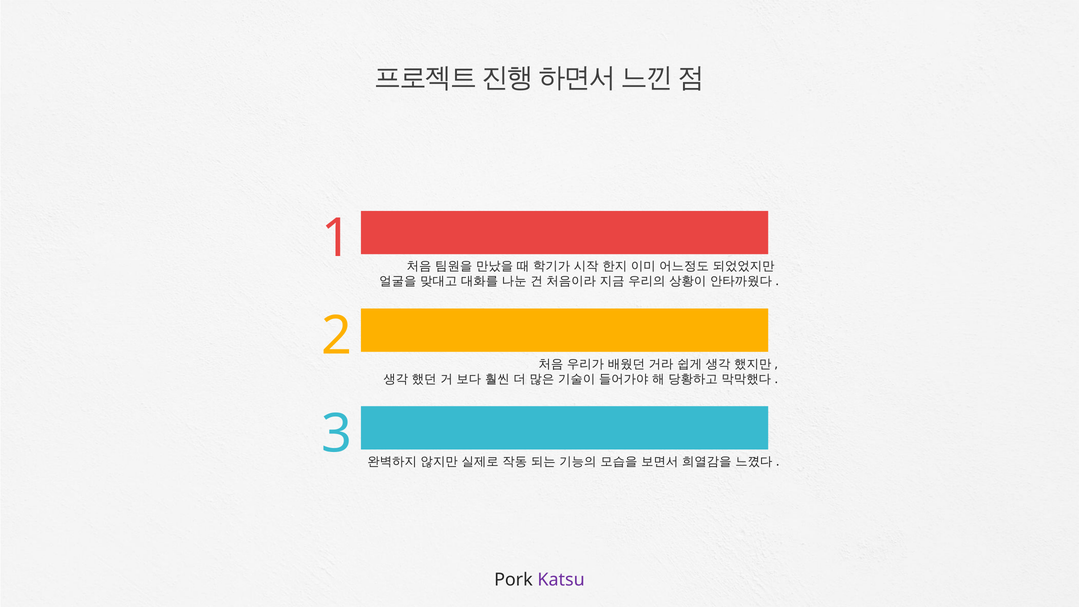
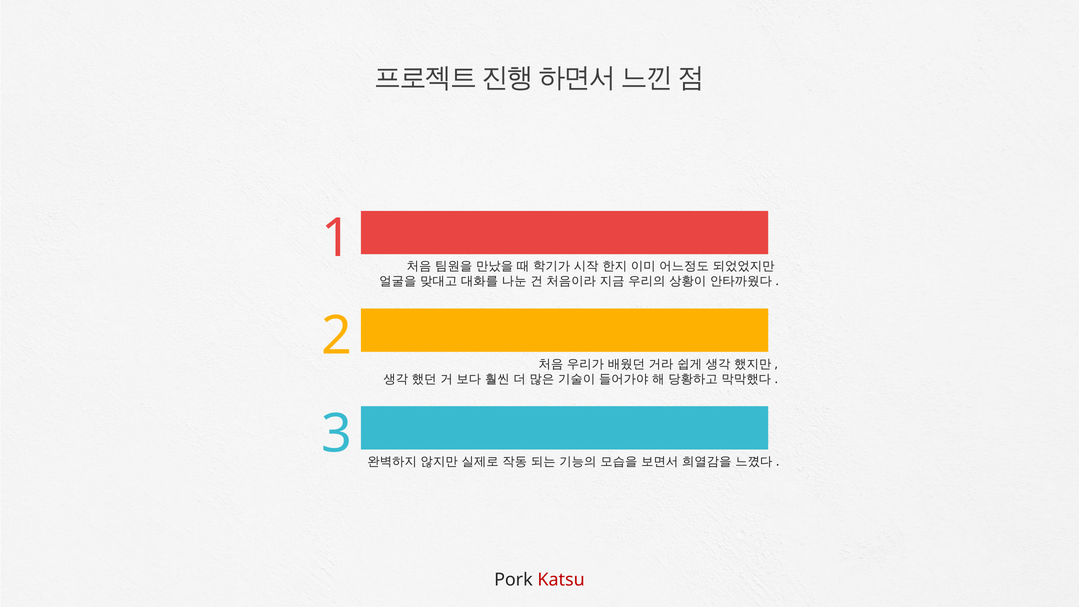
Katsu colour: purple -> red
